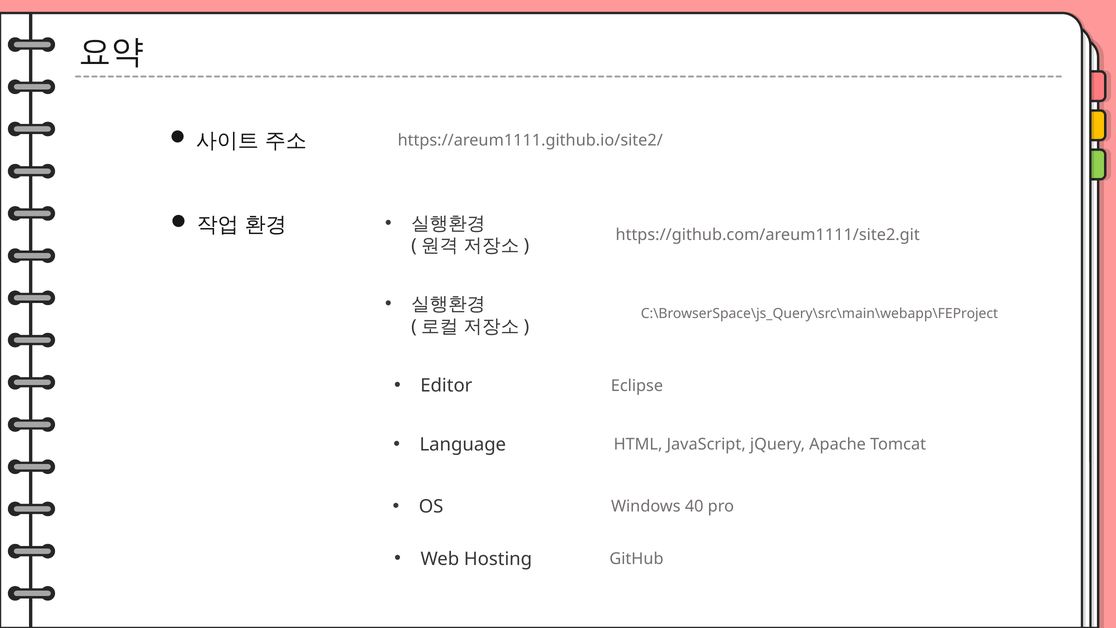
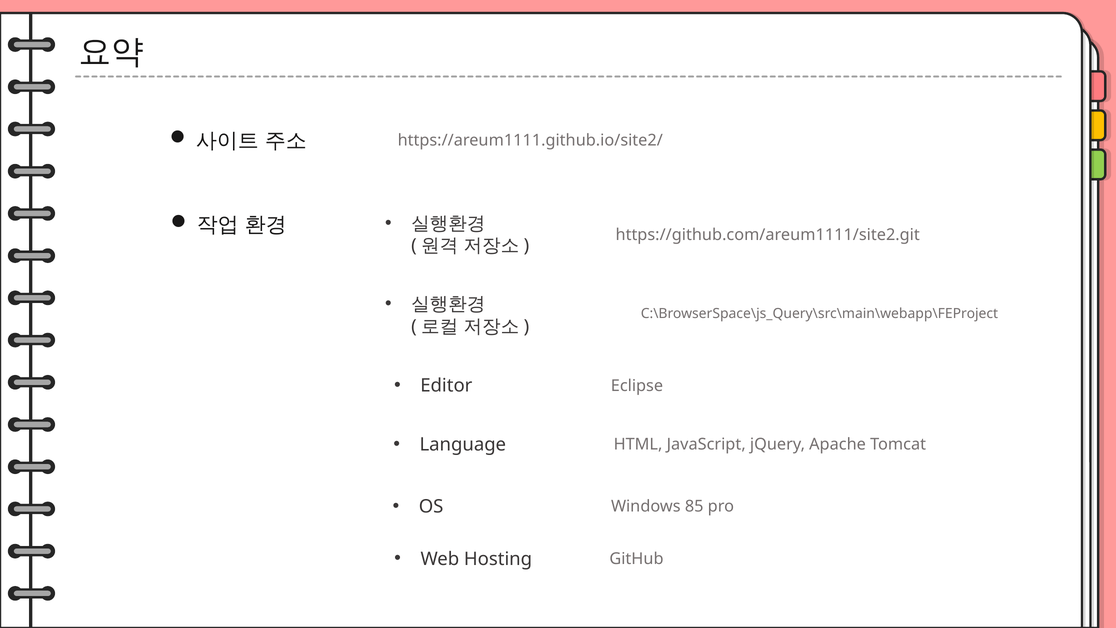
40: 40 -> 85
